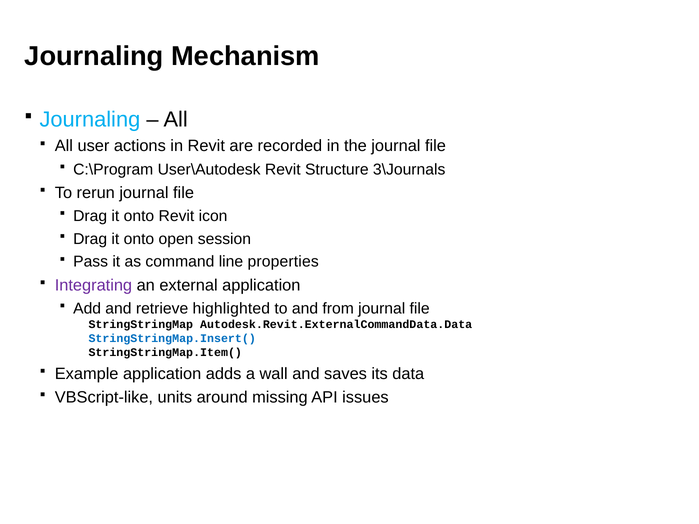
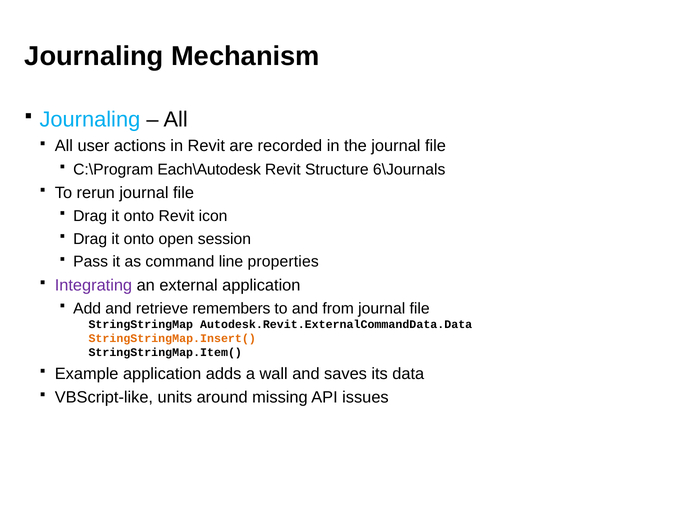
User\Autodesk: User\Autodesk -> Each\Autodesk
3\Journals: 3\Journals -> 6\Journals
highlighted: highlighted -> remembers
StringStringMap.Insert( colour: blue -> orange
